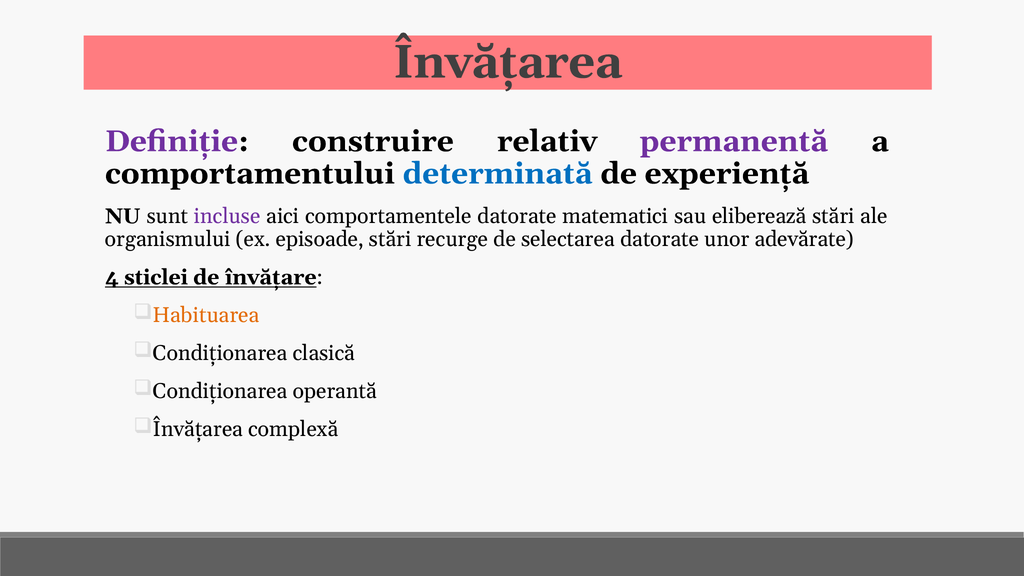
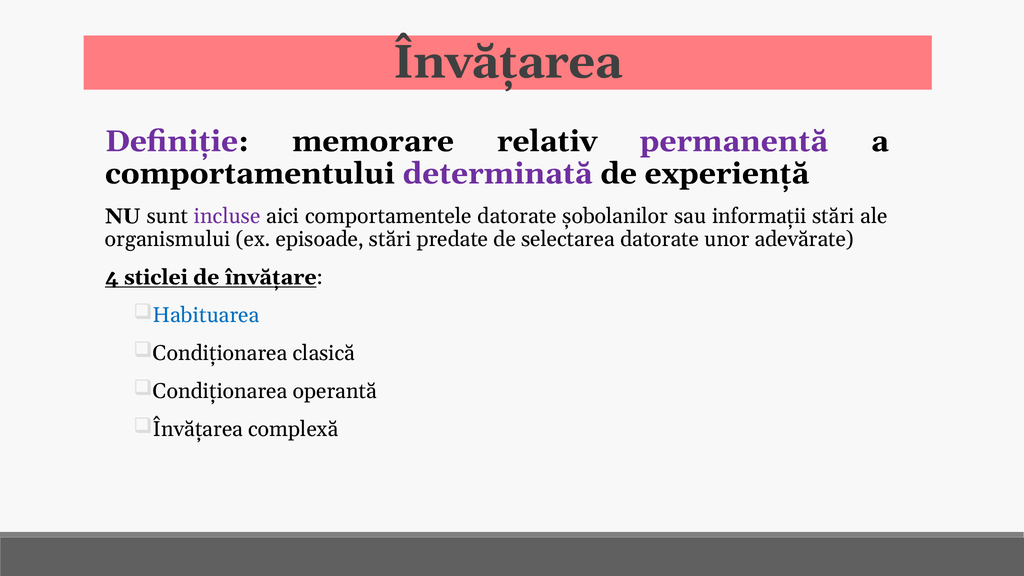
construire: construire -> memorare
determinată colour: blue -> purple
matematici: matematici -> șobolanilor
eliberează: eliberează -> informații
recurge: recurge -> predate
Habituarea colour: orange -> blue
